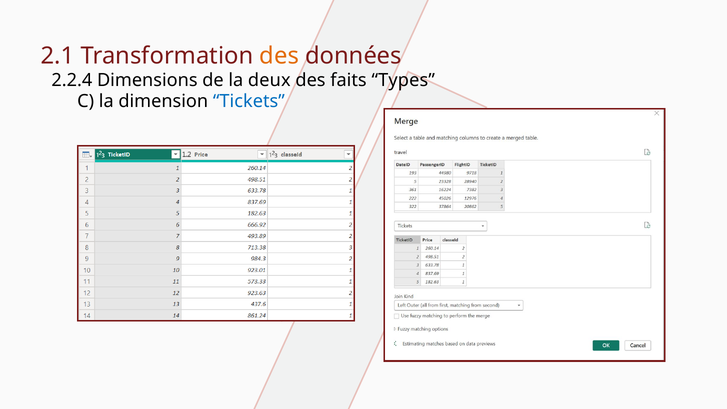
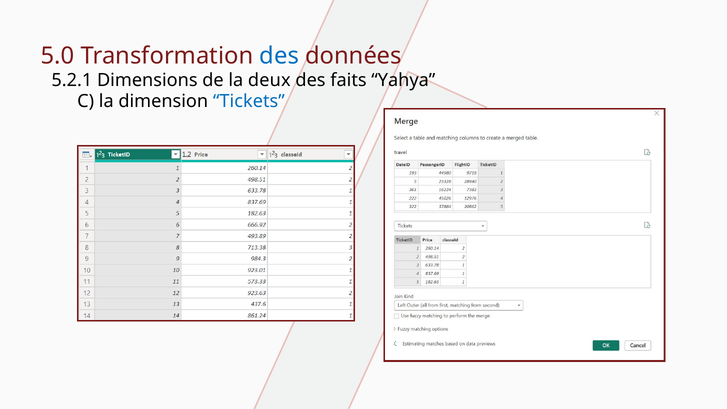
2.1: 2.1 -> 5.0
des at (279, 56) colour: orange -> blue
2.2.4: 2.2.4 -> 5.2.1
Types: Types -> Yahya
